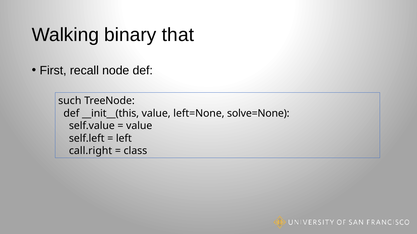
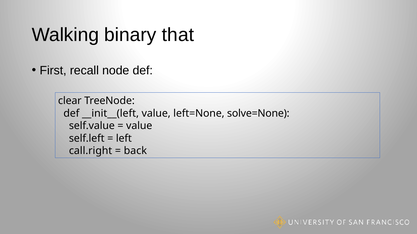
such: such -> clear
__init__(this: __init__(this -> __init__(left
class: class -> back
